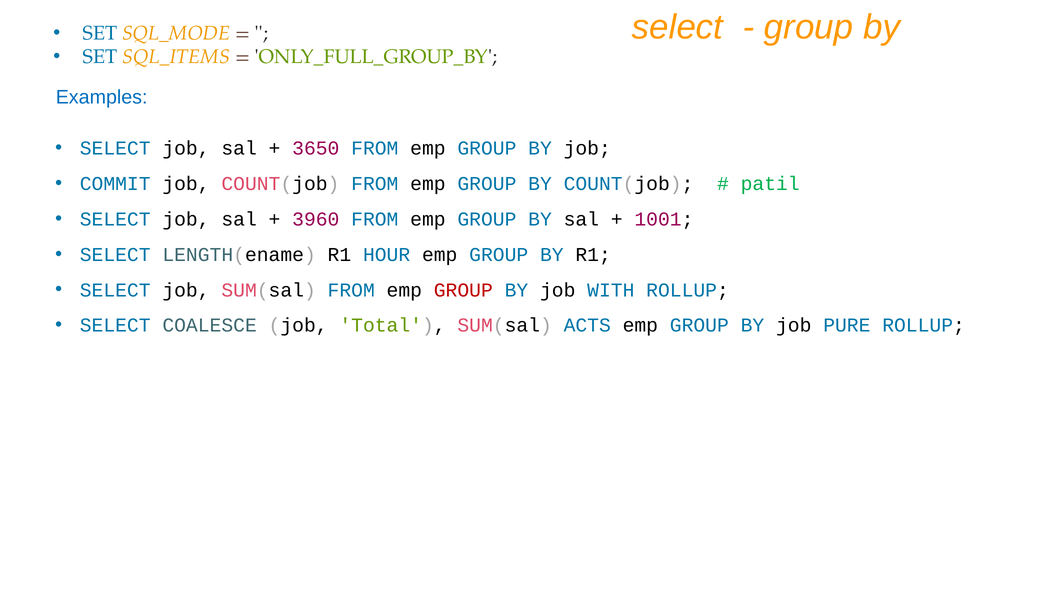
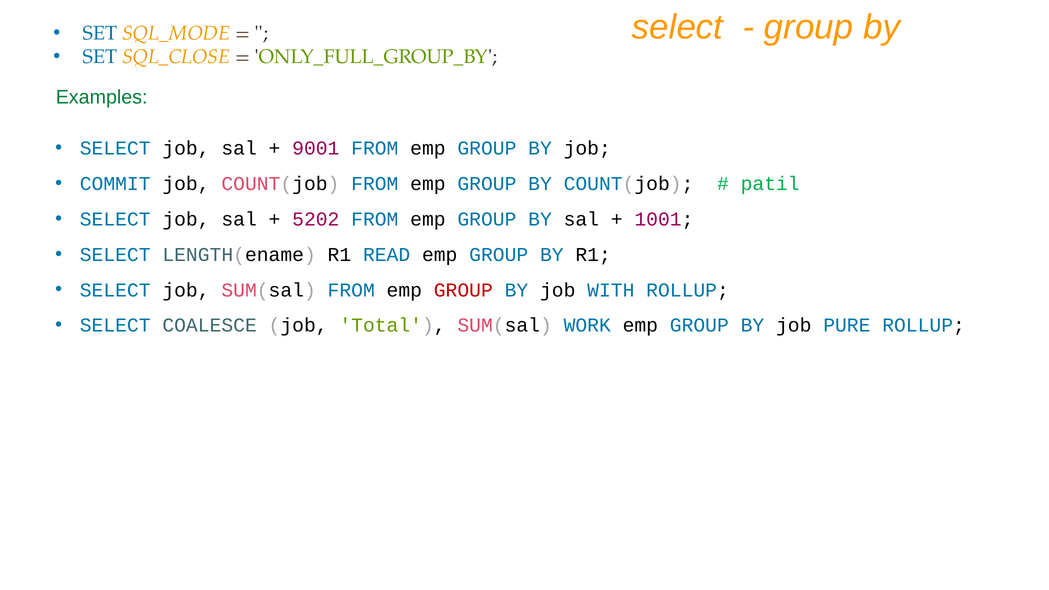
SQL_ITEMS: SQL_ITEMS -> SQL_CLOSE
Examples colour: blue -> green
3650: 3650 -> 9001
3960: 3960 -> 5202
HOUR: HOUR -> READ
ACTS: ACTS -> WORK
